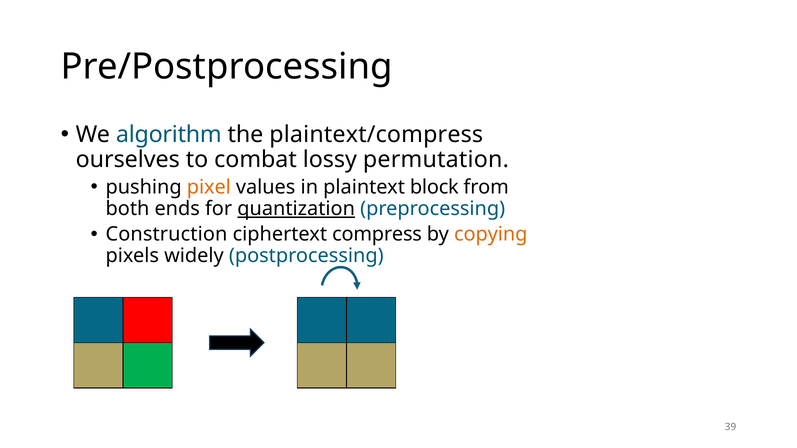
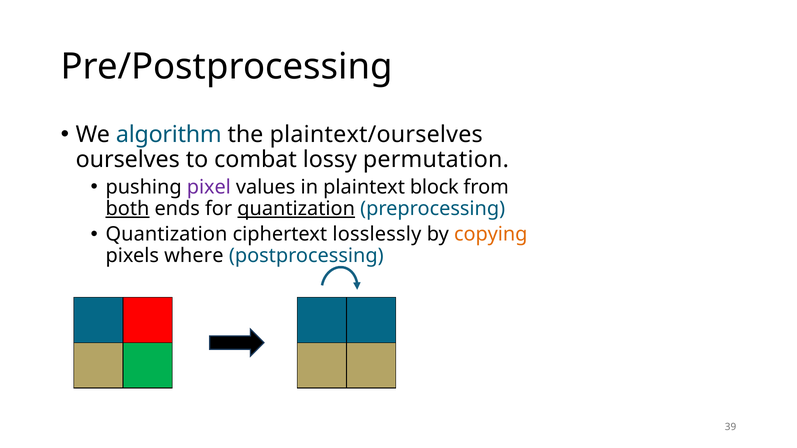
plaintext/compress: plaintext/compress -> plaintext/ourselves
pixel colour: orange -> purple
both underline: none -> present
Construction at (166, 234): Construction -> Quantization
compress: compress -> losslessly
widely: widely -> where
